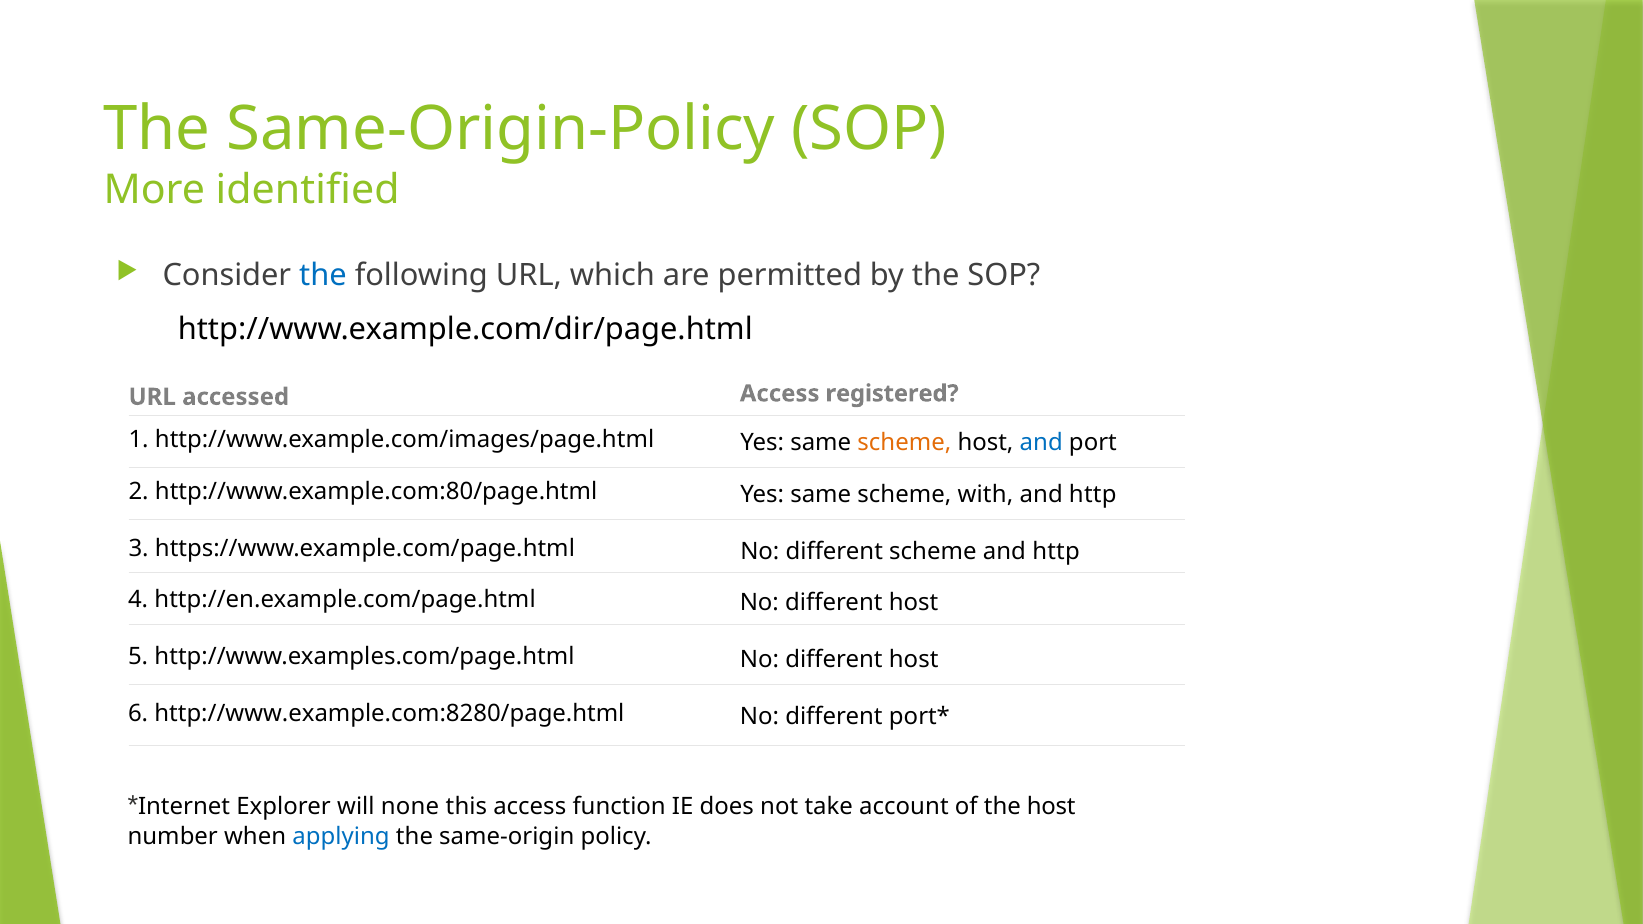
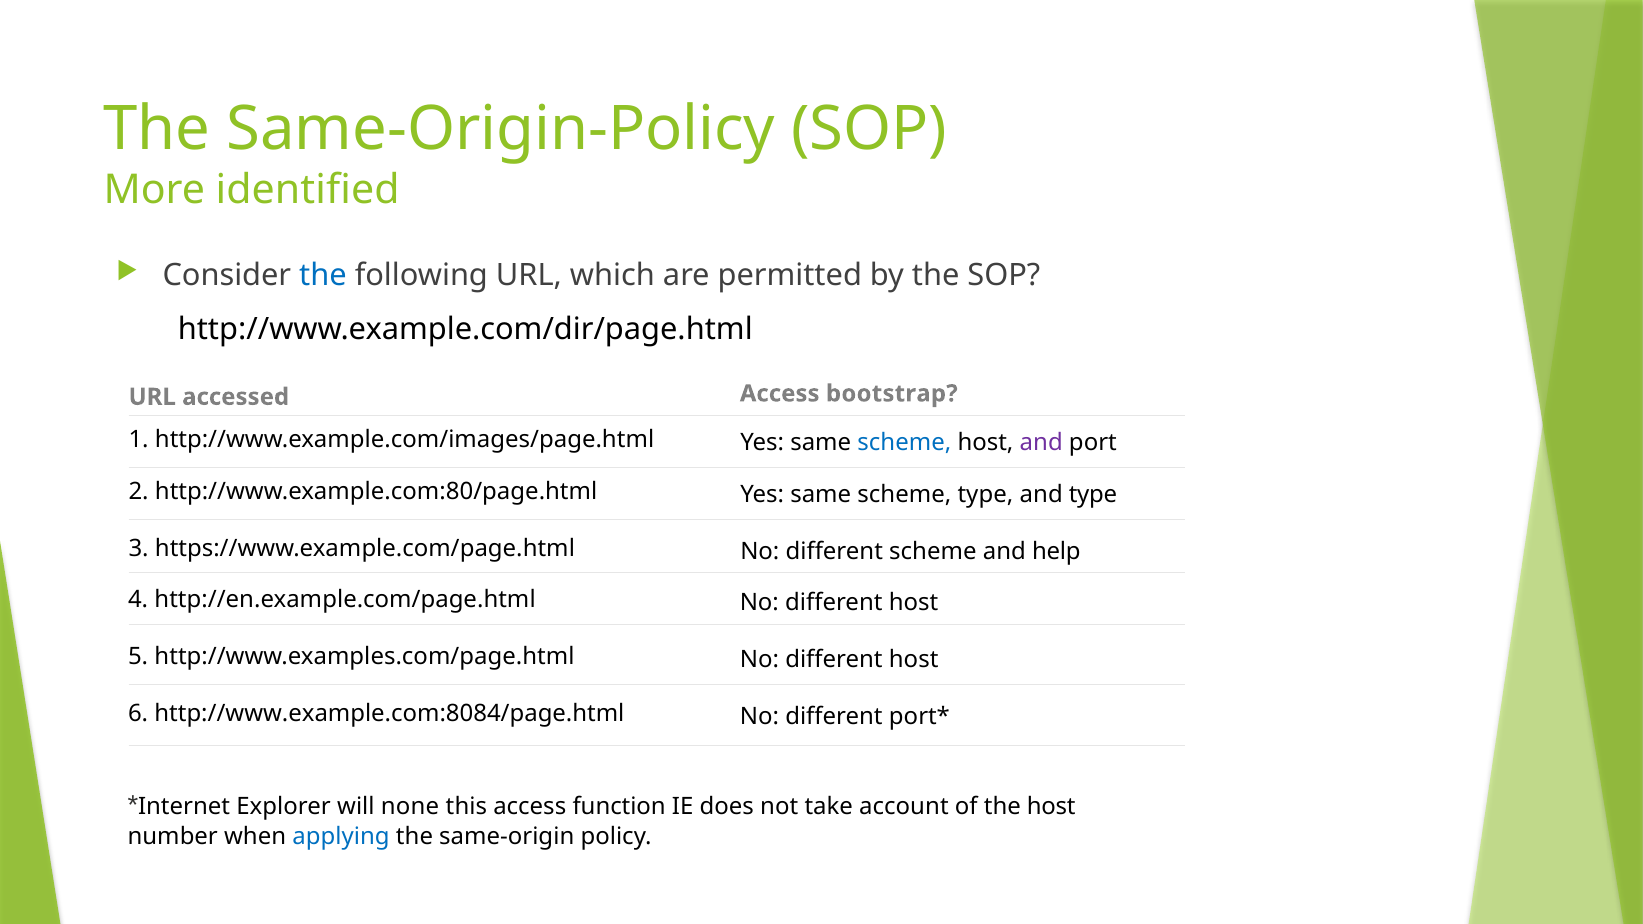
registered: registered -> bootstrap
scheme at (904, 443) colour: orange -> blue
and at (1041, 443) colour: blue -> purple
scheme with: with -> type
http at (1093, 495): http -> type
scheme and http: http -> help
http://www.example.com:8280/page.html: http://www.example.com:8280/page.html -> http://www.example.com:8084/page.html
